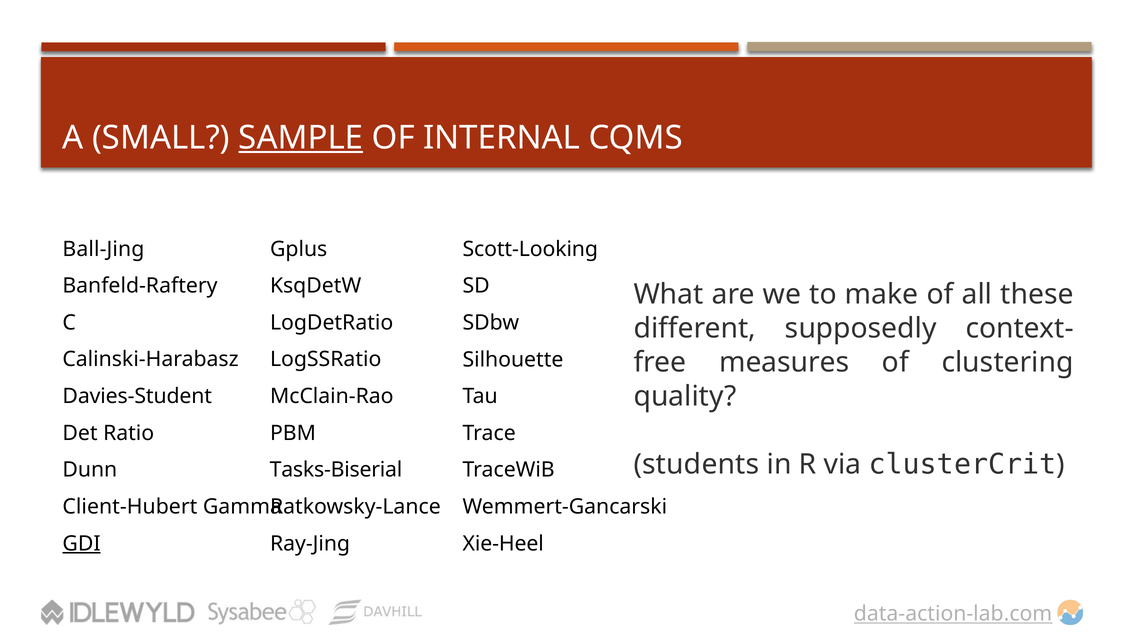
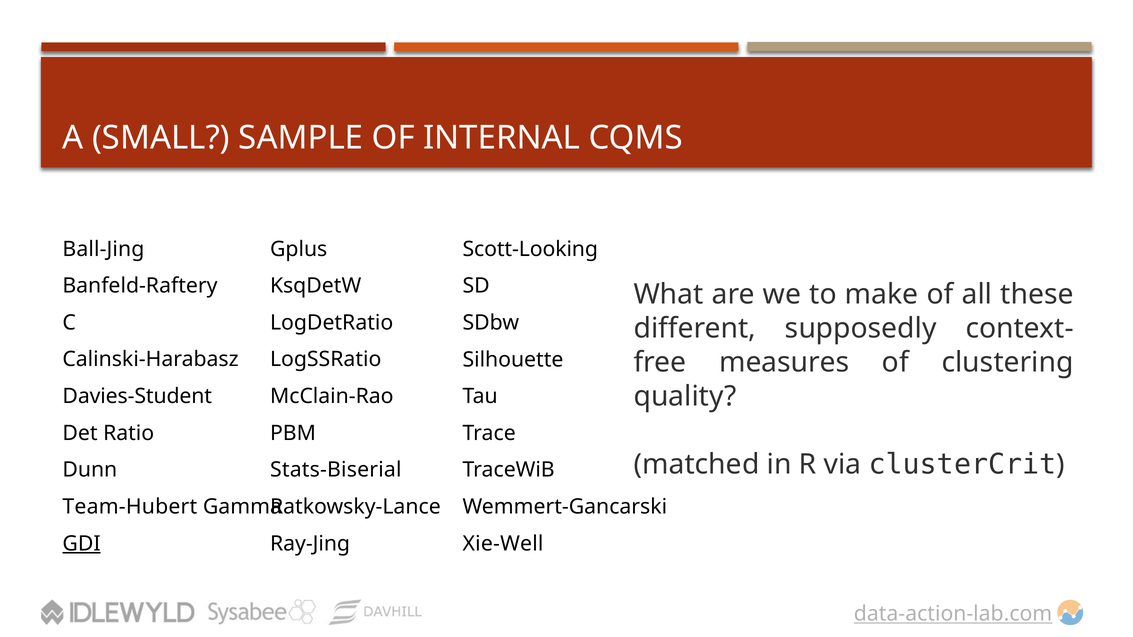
SAMPLE underline: present -> none
students: students -> matched
Tasks-Biserial: Tasks-Biserial -> Stats-Biserial
Client-Hubert: Client-Hubert -> Team-Hubert
Xie-Heel: Xie-Heel -> Xie-Well
